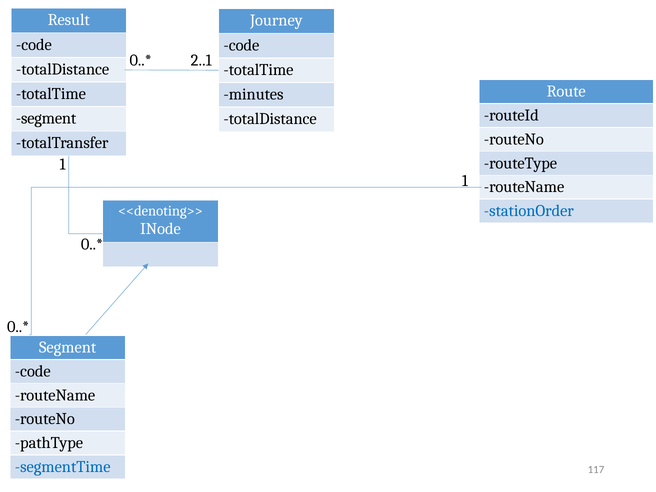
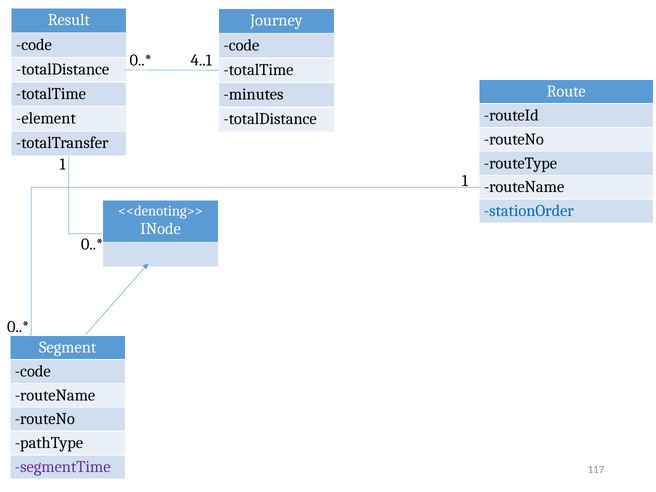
2..1: 2..1 -> 4..1
segment at (46, 118): segment -> element
segmentTime colour: blue -> purple
